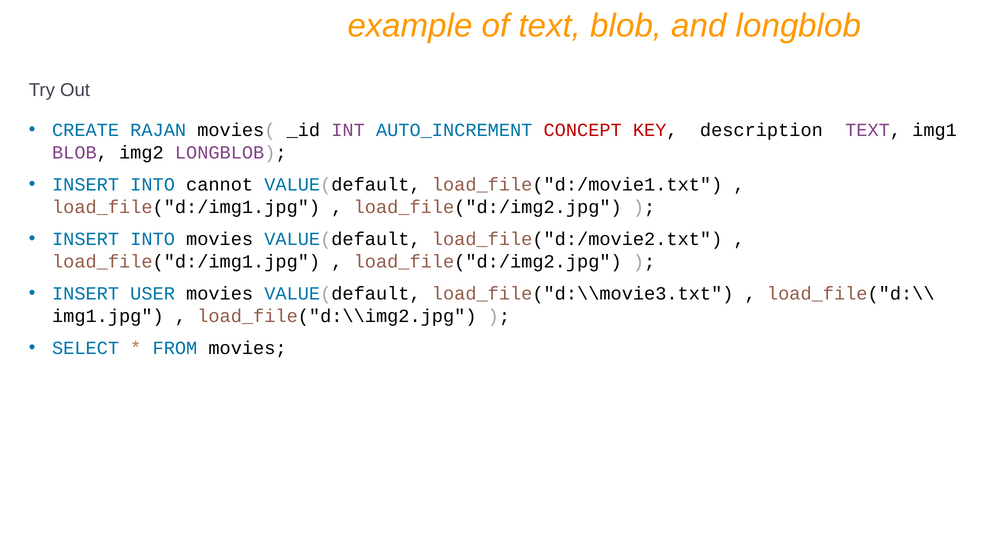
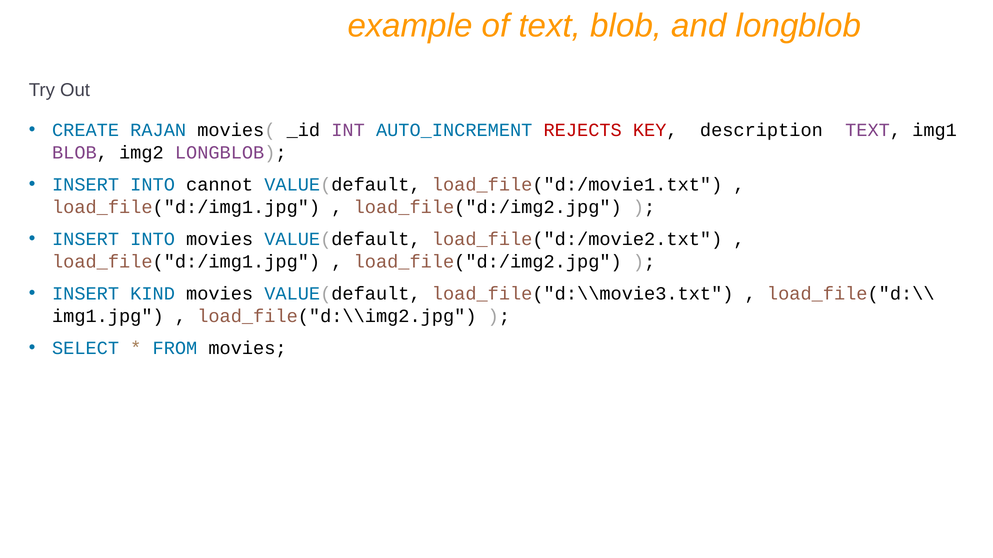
CONCEPT: CONCEPT -> REJECTS
USER: USER -> KIND
